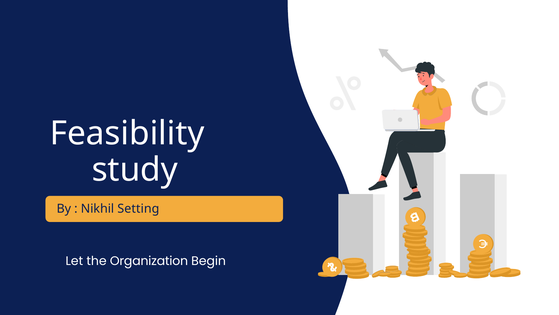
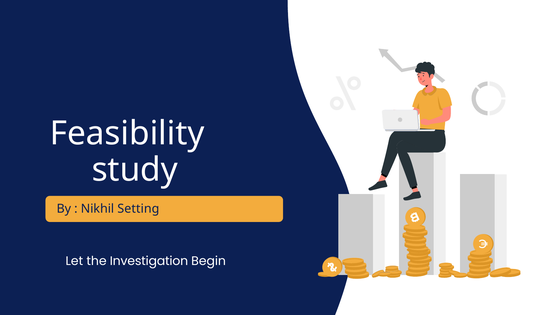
Organization: Organization -> Investigation
